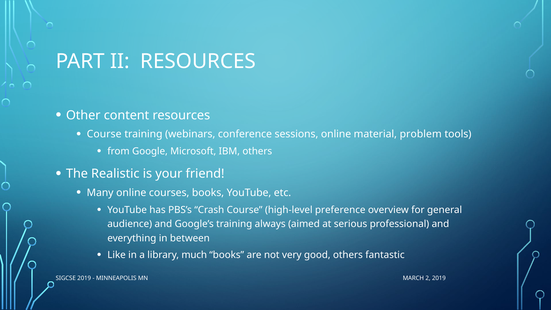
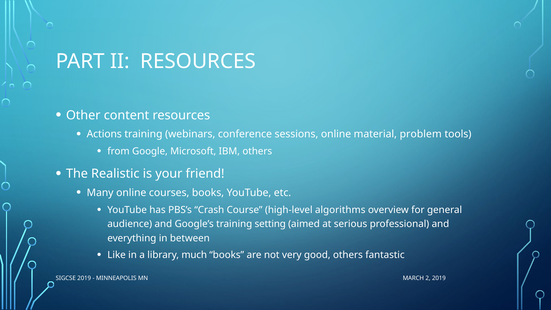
Course at (104, 134): Course -> Actions
preference: preference -> algorithms
always: always -> setting
